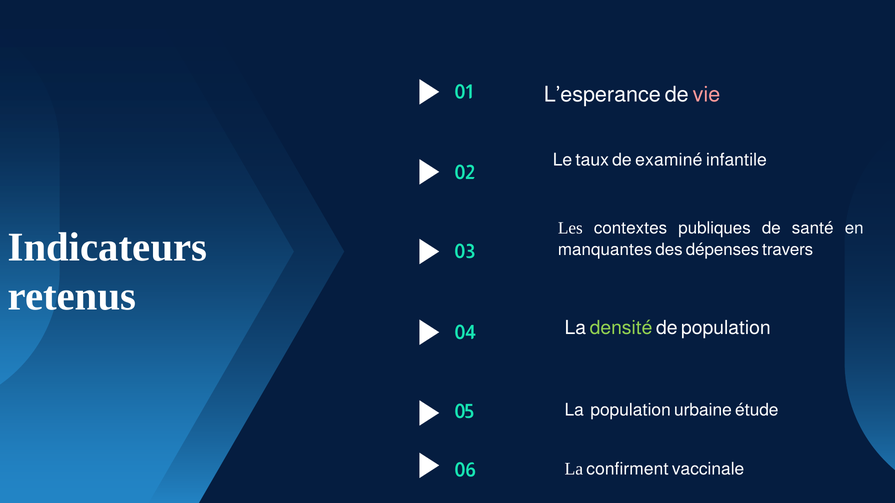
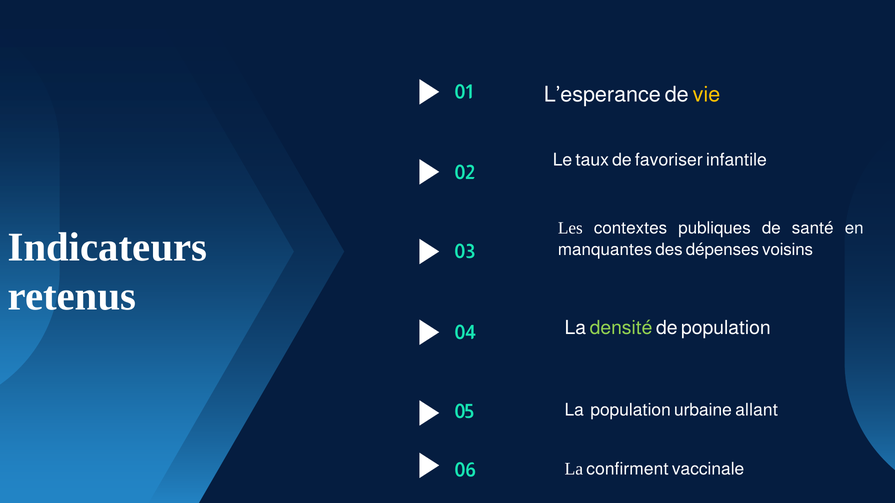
vie colour: pink -> yellow
examiné: examiné -> favoriser
travers: travers -> voisins
étude: étude -> allant
